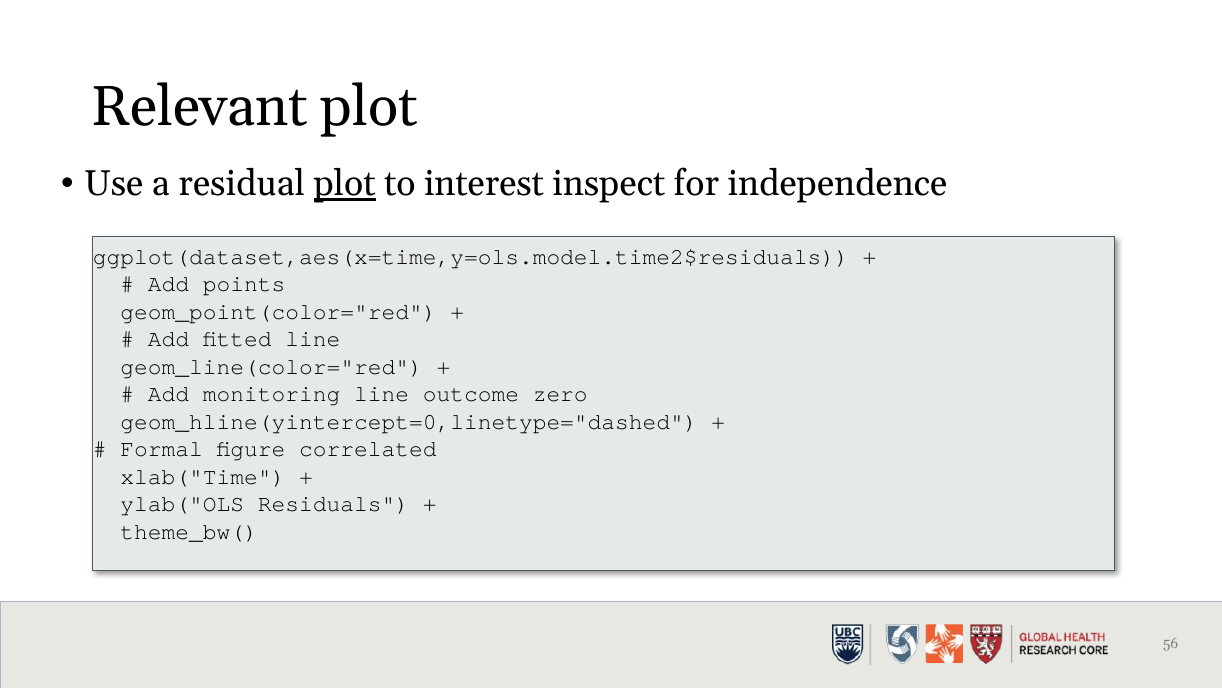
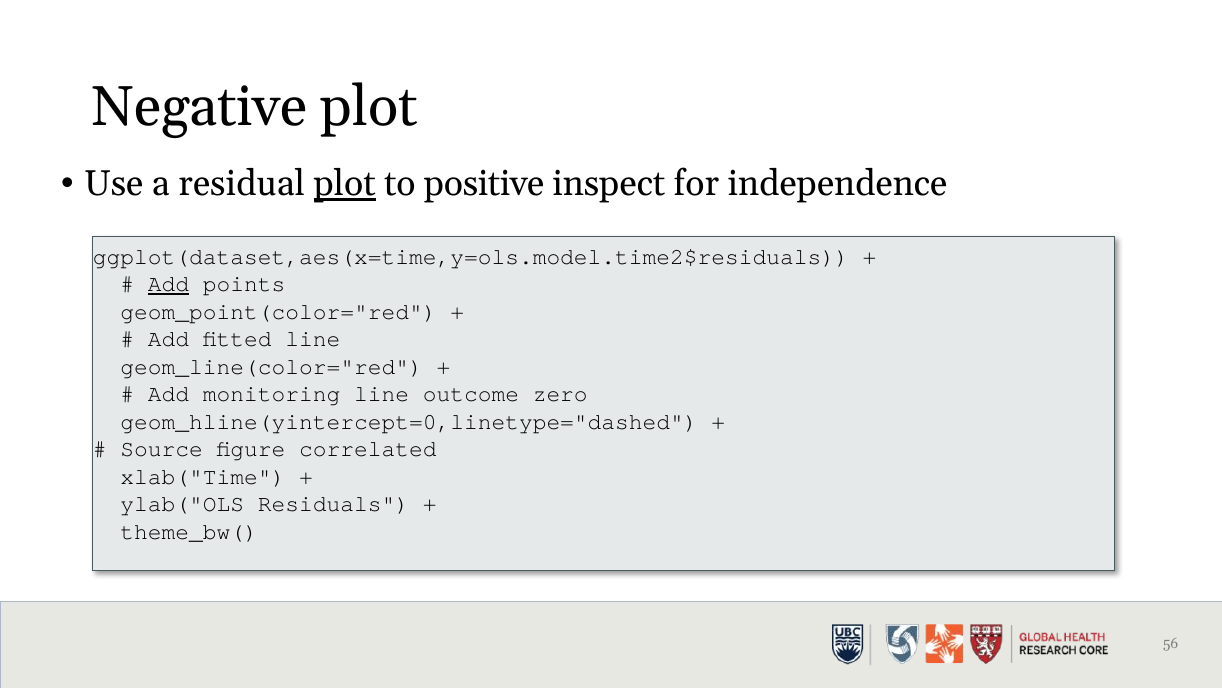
Relevant: Relevant -> Negative
interest: interest -> positive
Add at (168, 284) underline: none -> present
Formal: Formal -> Source
